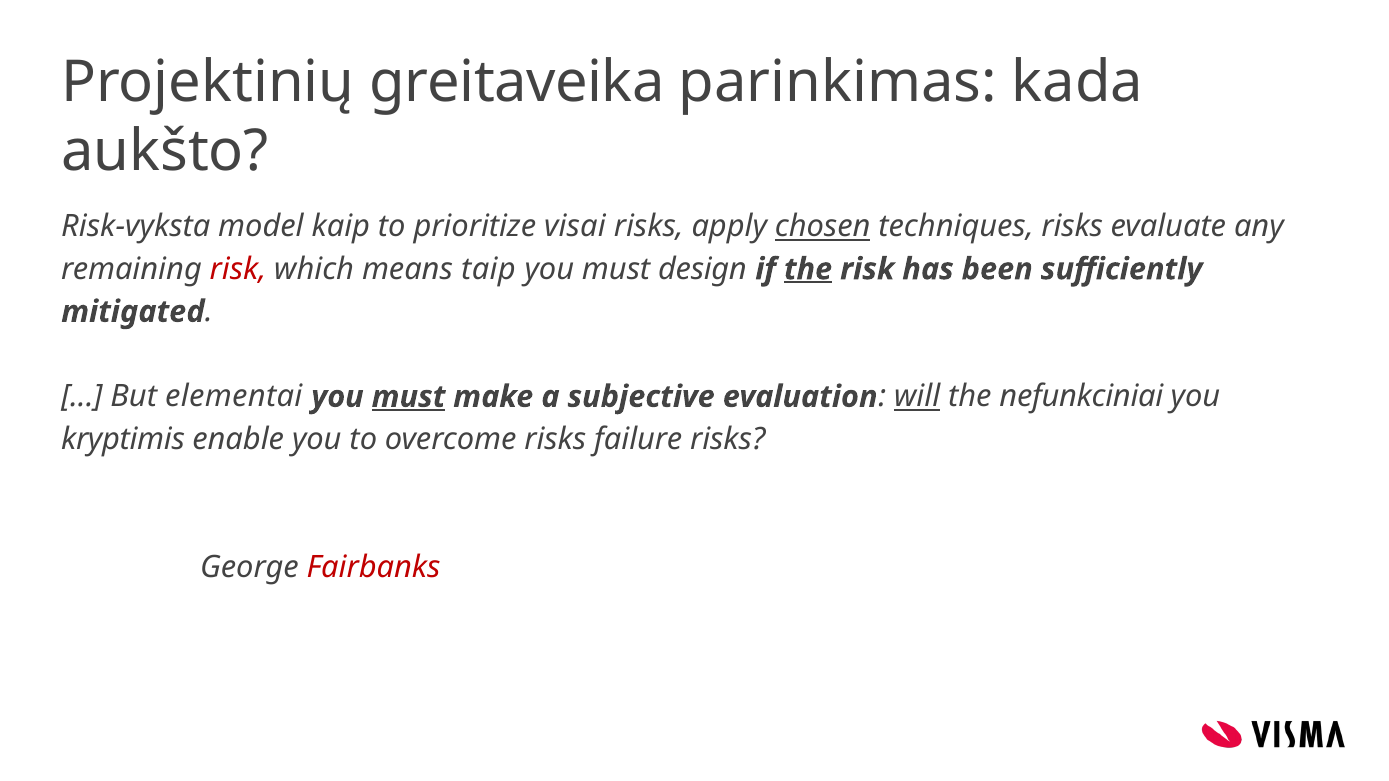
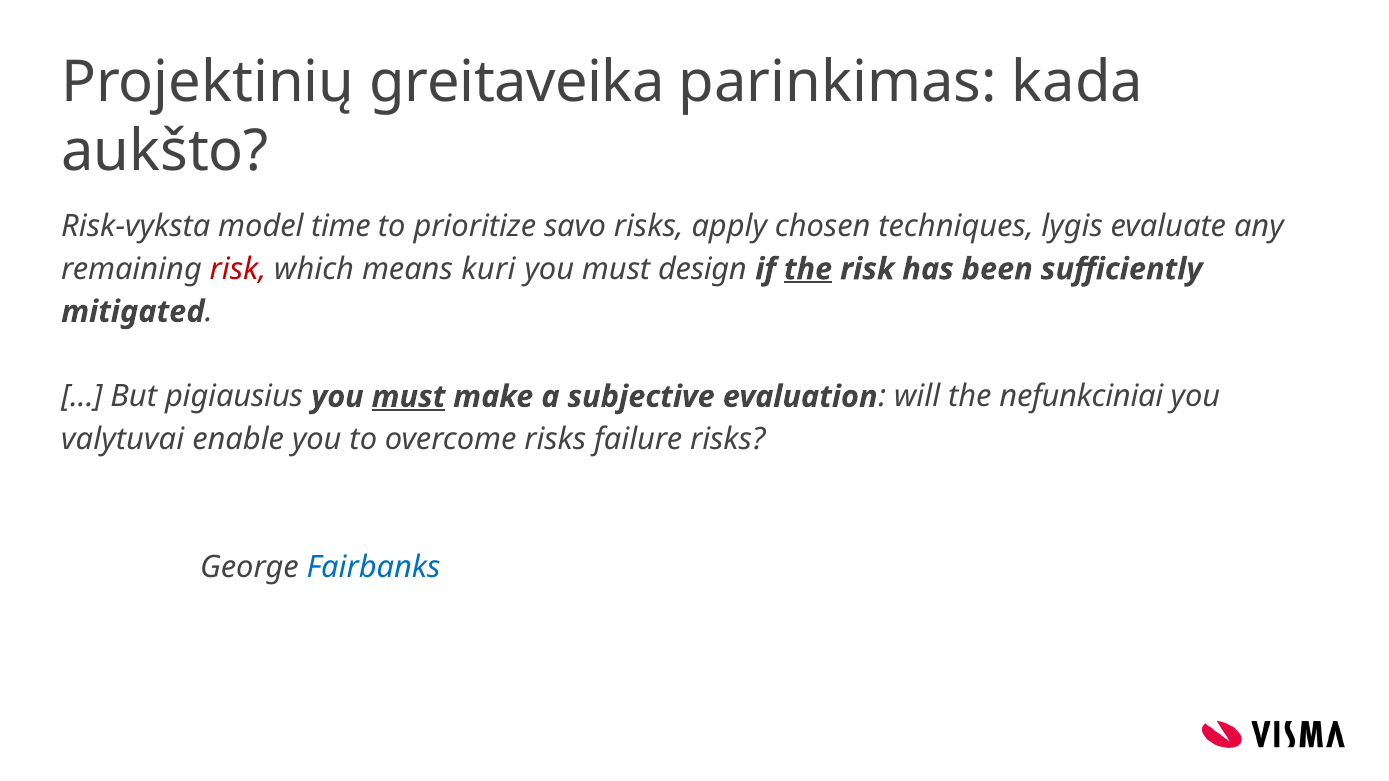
kaip: kaip -> time
visai: visai -> savo
chosen underline: present -> none
techniques risks: risks -> lygis
taip: taip -> kuri
elementai: elementai -> pigiausius
will underline: present -> none
kryptimis: kryptimis -> valytuvai
Fairbanks colour: red -> blue
